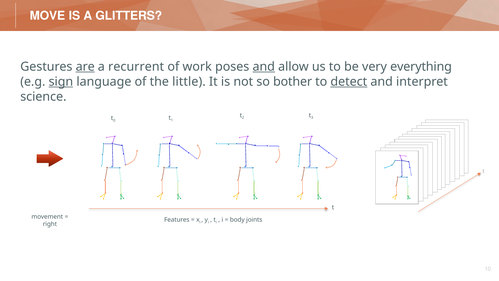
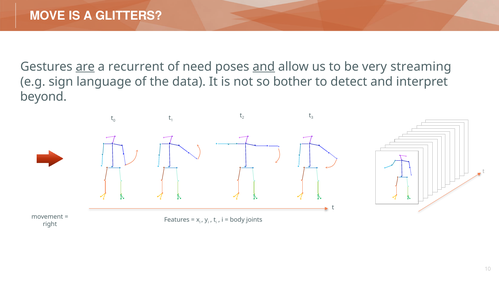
work: work -> need
everything: everything -> streaming
sign underline: present -> none
little: little -> data
detect underline: present -> none
science: science -> beyond
